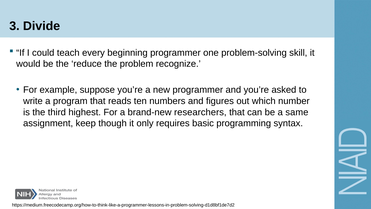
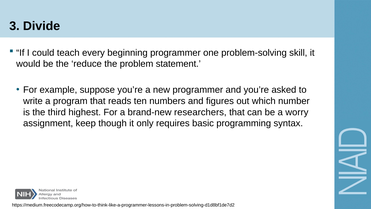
recognize: recognize -> statement
same: same -> worry
